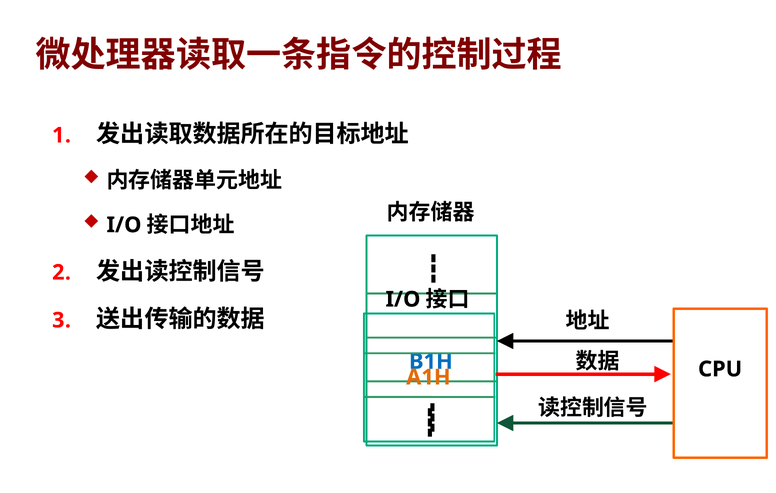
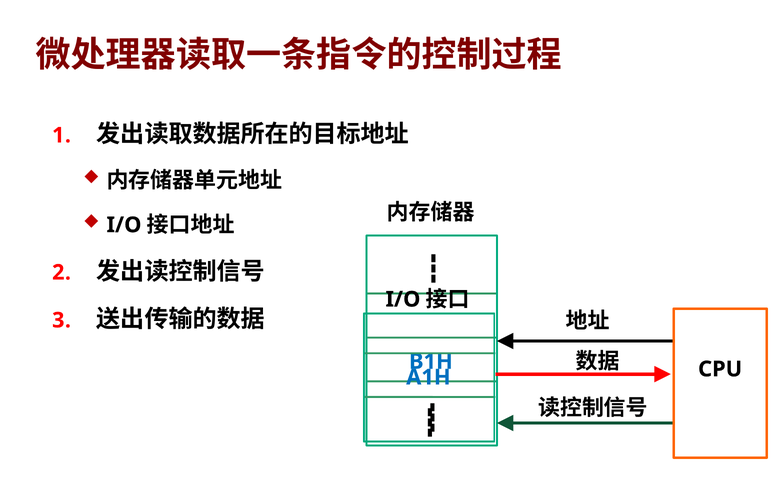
A1H colour: orange -> blue
